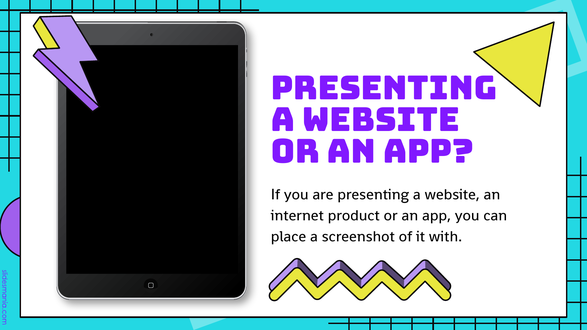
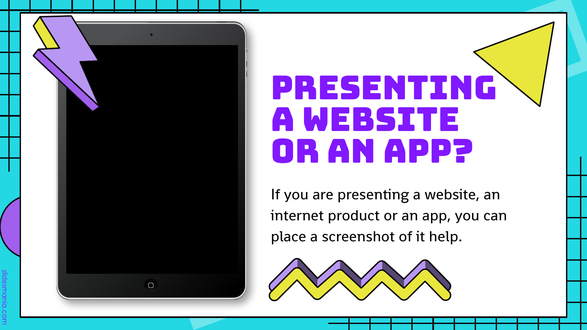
with: with -> help
